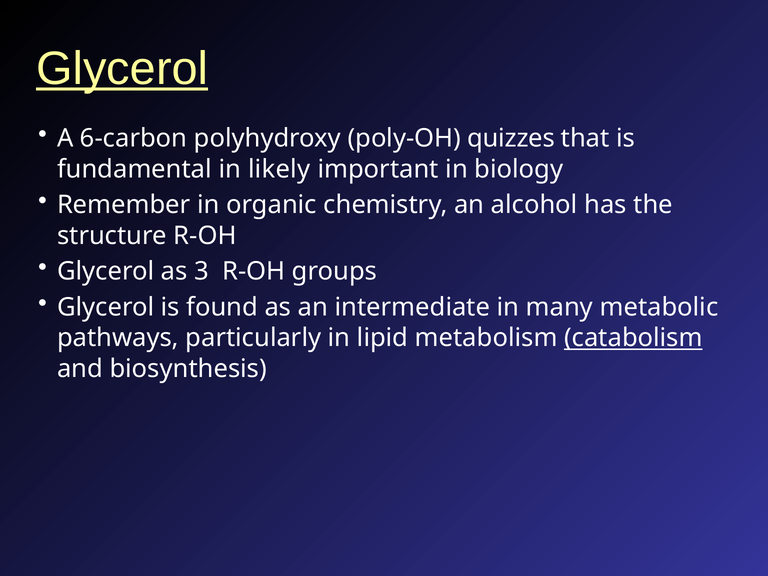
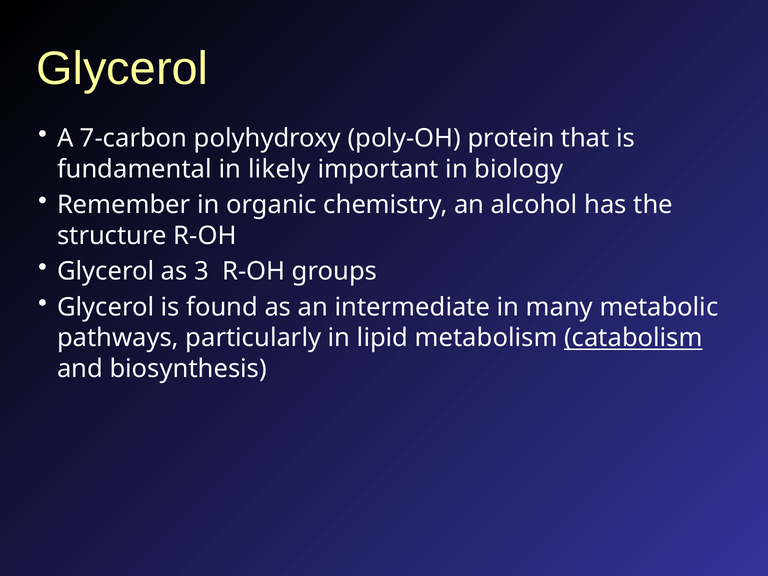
Glycerol at (122, 69) underline: present -> none
6-carbon: 6-carbon -> 7-carbon
quizzes: quizzes -> protein
